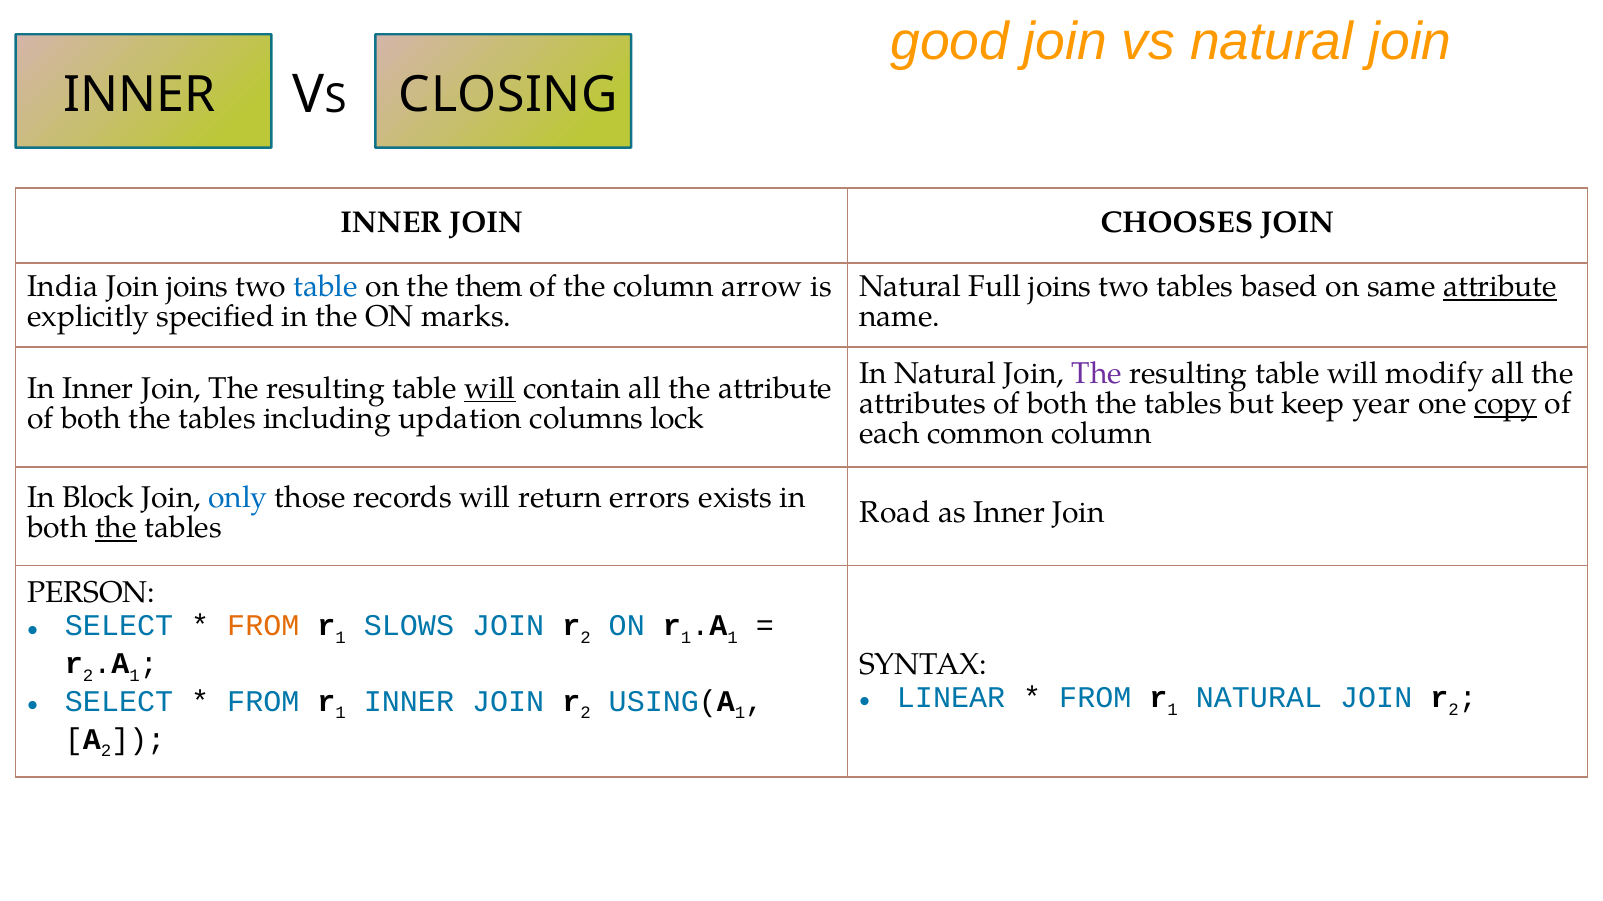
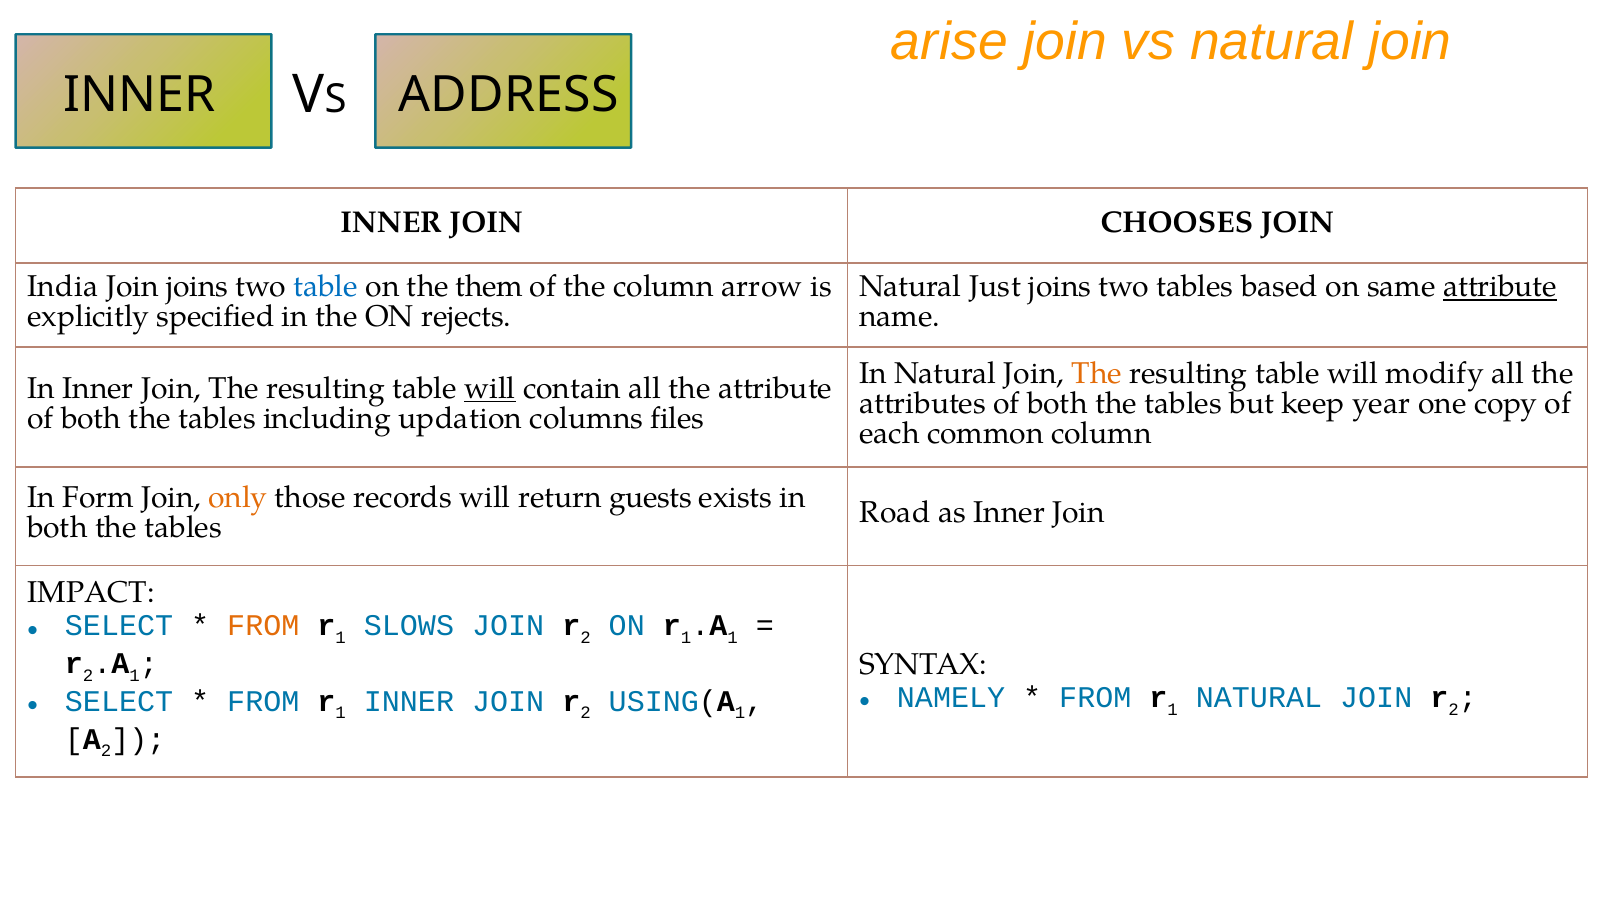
good: good -> arise
CLOSING: CLOSING -> ADDRESS
Full: Full -> Just
marks: marks -> rejects
The at (1097, 374) colour: purple -> orange
copy underline: present -> none
lock: lock -> files
Block: Block -> Form
only colour: blue -> orange
errors: errors -> guests
the at (116, 528) underline: present -> none
PERSON: PERSON -> IMPACT
LINEAR: LINEAR -> NAMELY
